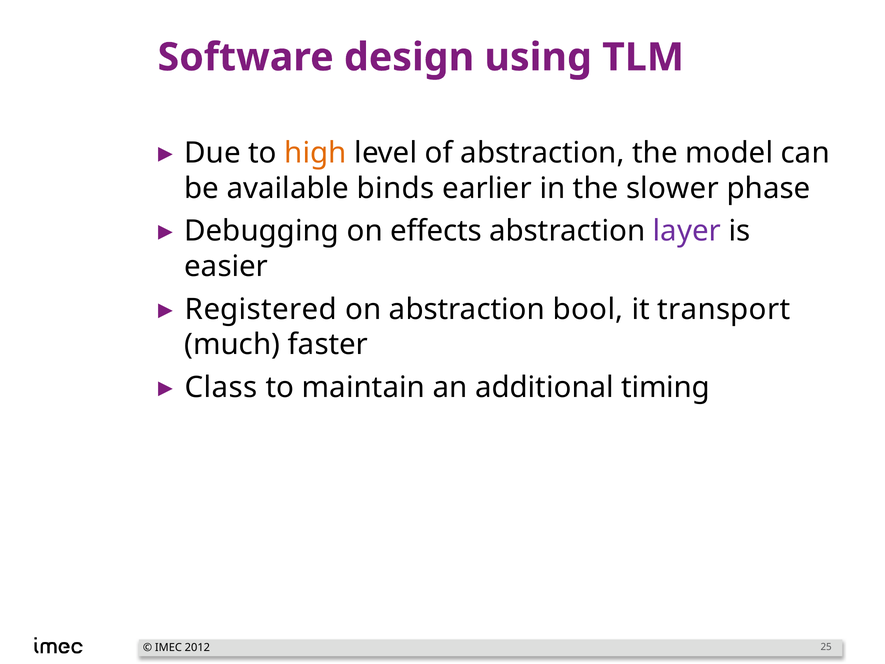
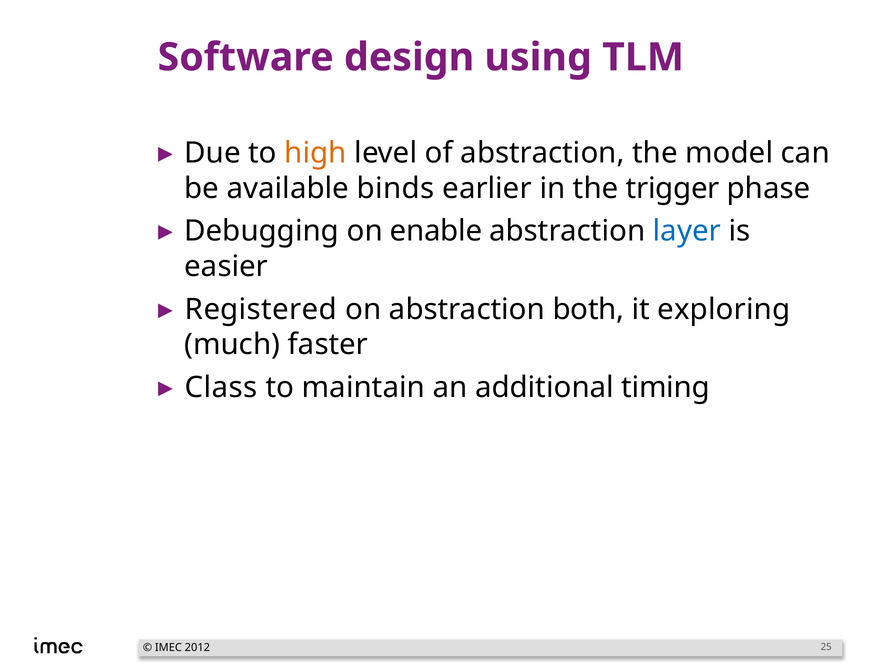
slower: slower -> trigger
effects: effects -> enable
layer colour: purple -> blue
bool: bool -> both
transport: transport -> exploring
